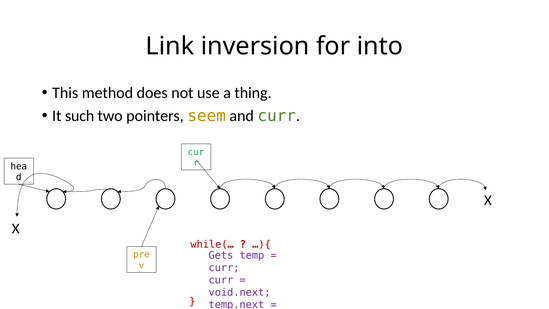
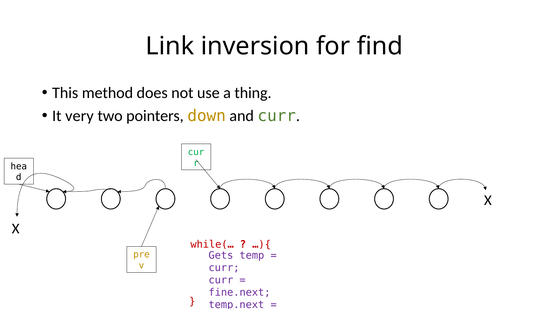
into: into -> find
such: such -> very
seem: seem -> down
void.next: void.next -> fine.next
